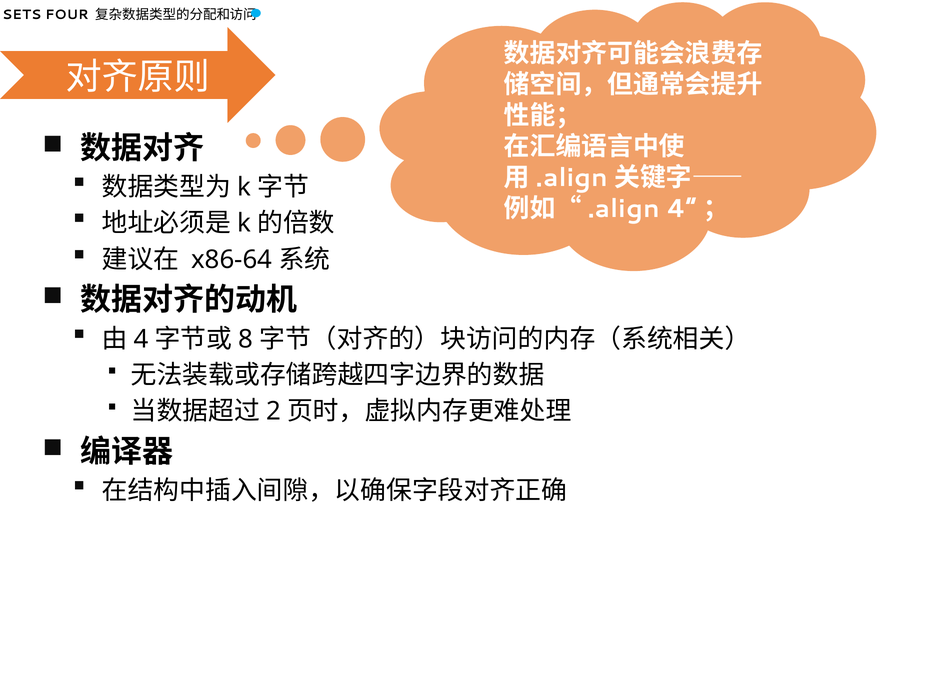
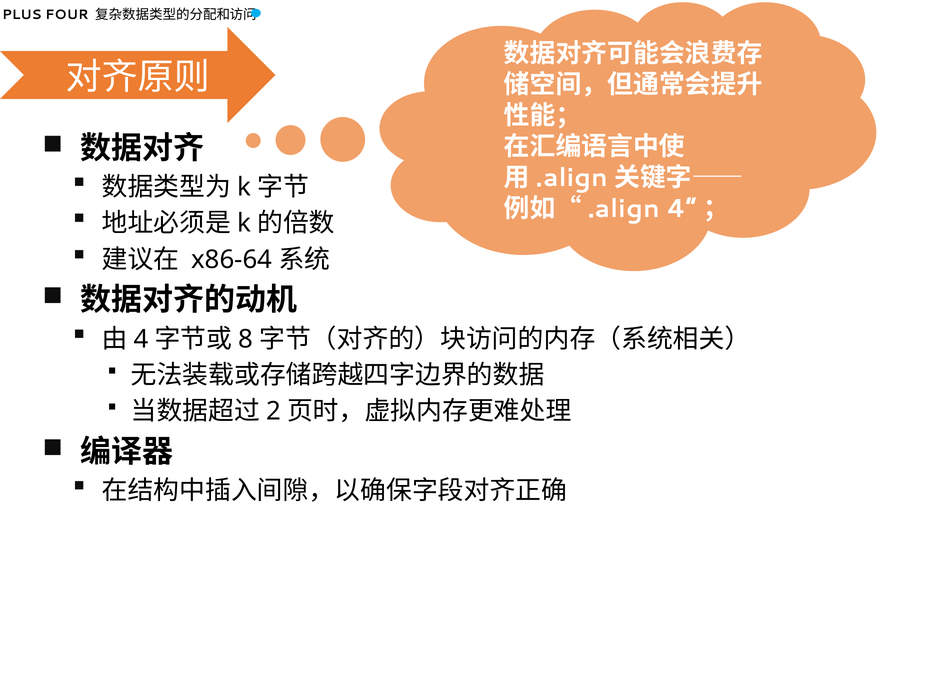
SETS: SETS -> PLUS
